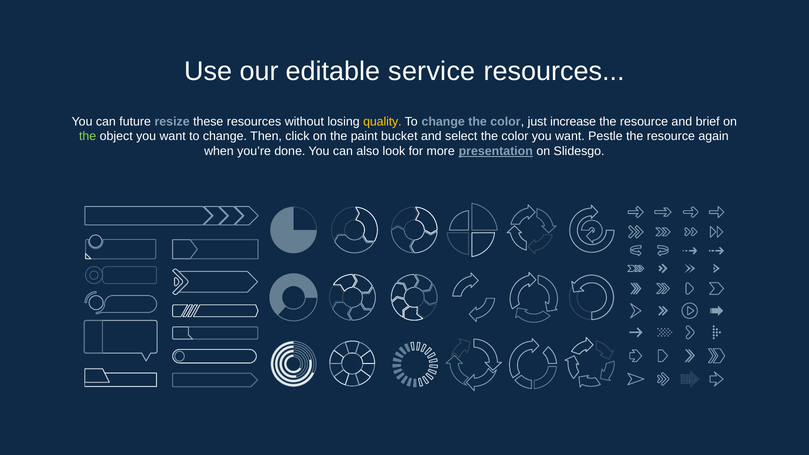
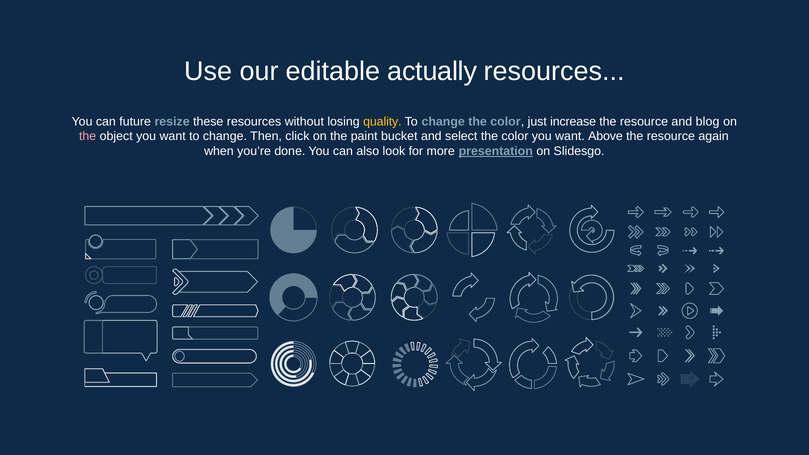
service: service -> actually
brief: brief -> blog
the at (88, 136) colour: light green -> pink
Pestle: Pestle -> Above
